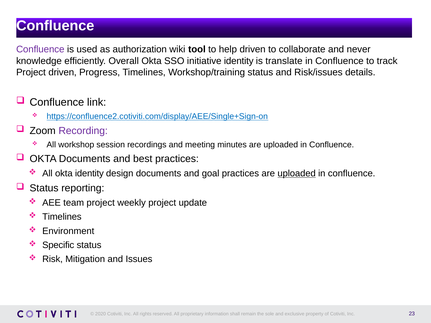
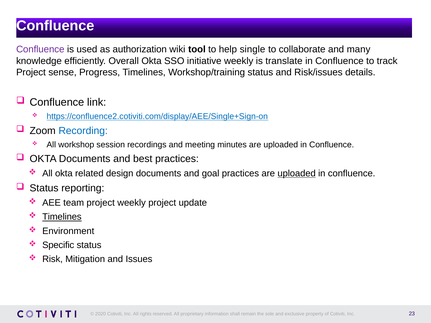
help driven: driven -> single
never: never -> many
initiative identity: identity -> weekly
Project driven: driven -> sense
Recording colour: purple -> blue
okta identity: identity -> related
Timelines at (62, 217) underline: none -> present
